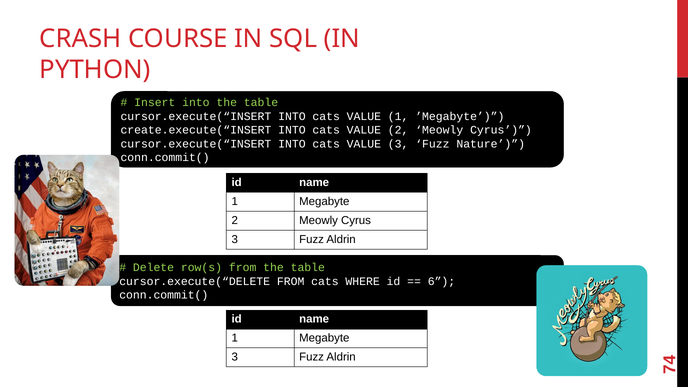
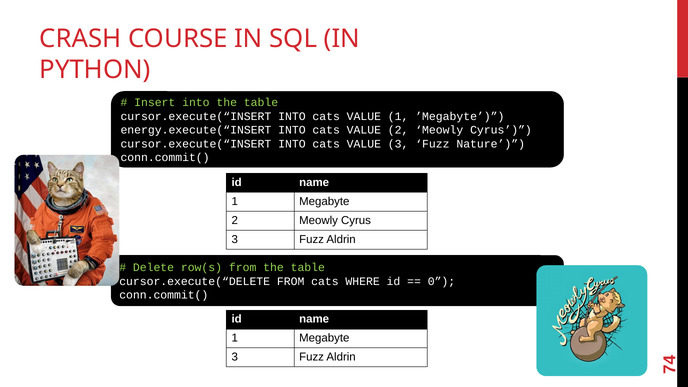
create.execute(“INSERT: create.execute(“INSERT -> energy.execute(“INSERT
6: 6 -> 0
